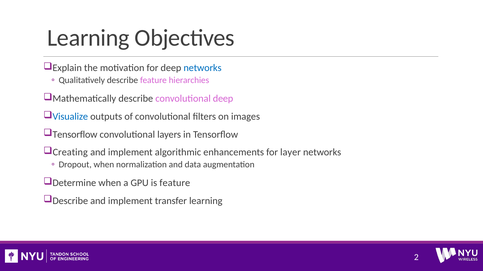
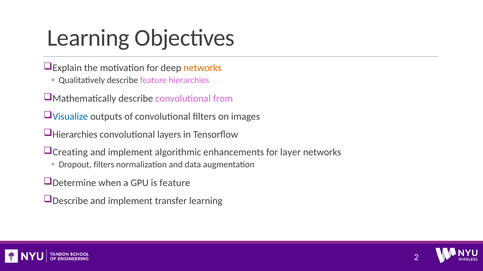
networks at (203, 68) colour: blue -> orange
convolutional deep: deep -> from
Tensorflow at (75, 135): Tensorflow -> Hierarchies
Dropout when: when -> filters
